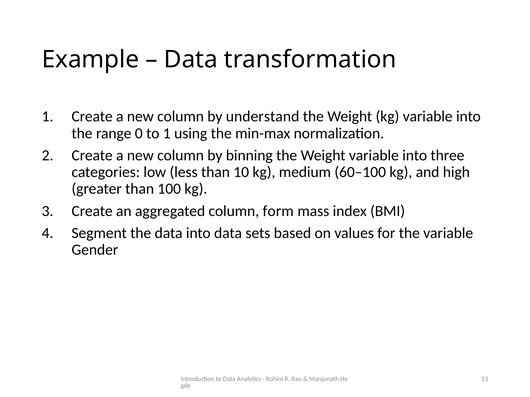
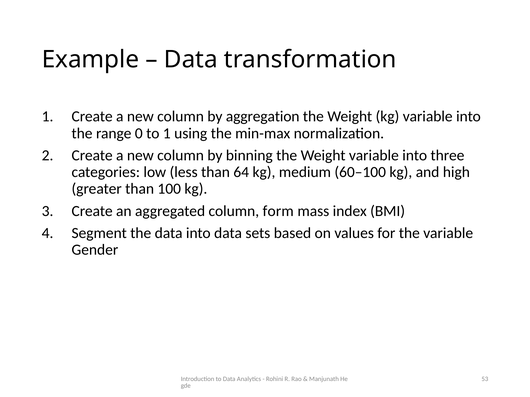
understand: understand -> aggregation
10: 10 -> 64
